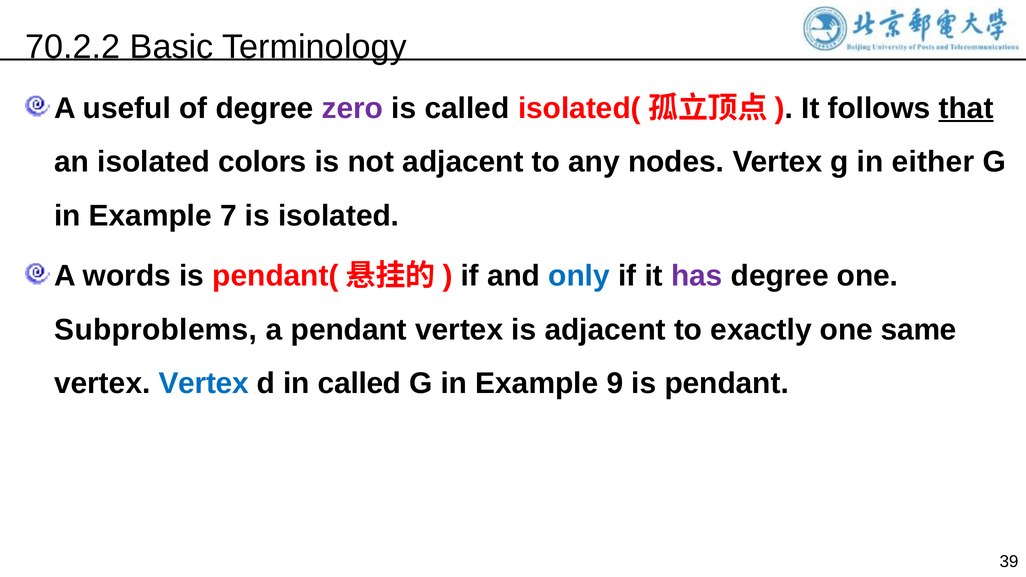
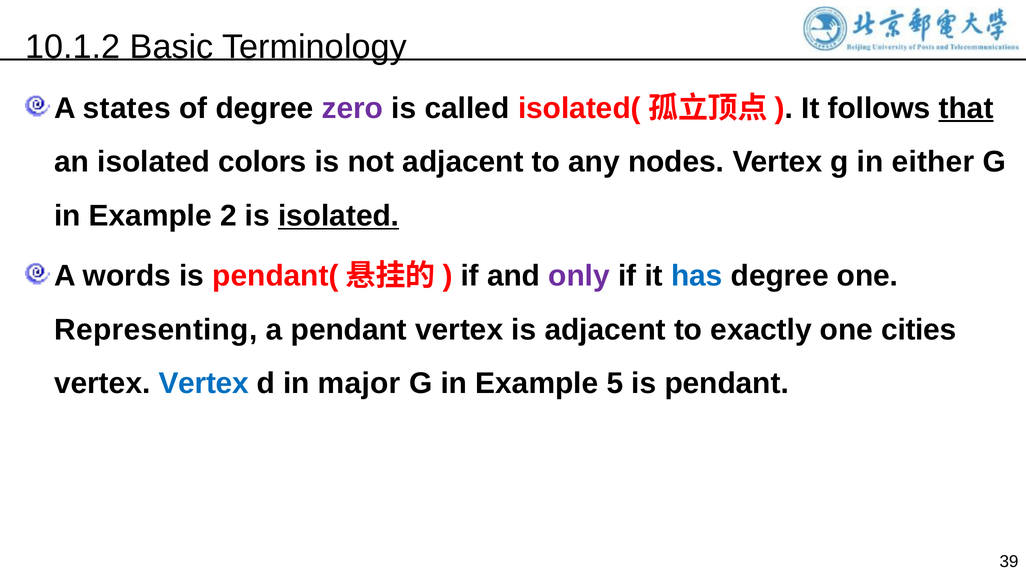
70.2.2: 70.2.2 -> 10.1.2
useful: useful -> states
7: 7 -> 2
isolated at (339, 216) underline: none -> present
only colour: blue -> purple
has colour: purple -> blue
Subproblems: Subproblems -> Representing
same: same -> cities
in called: called -> major
9: 9 -> 5
